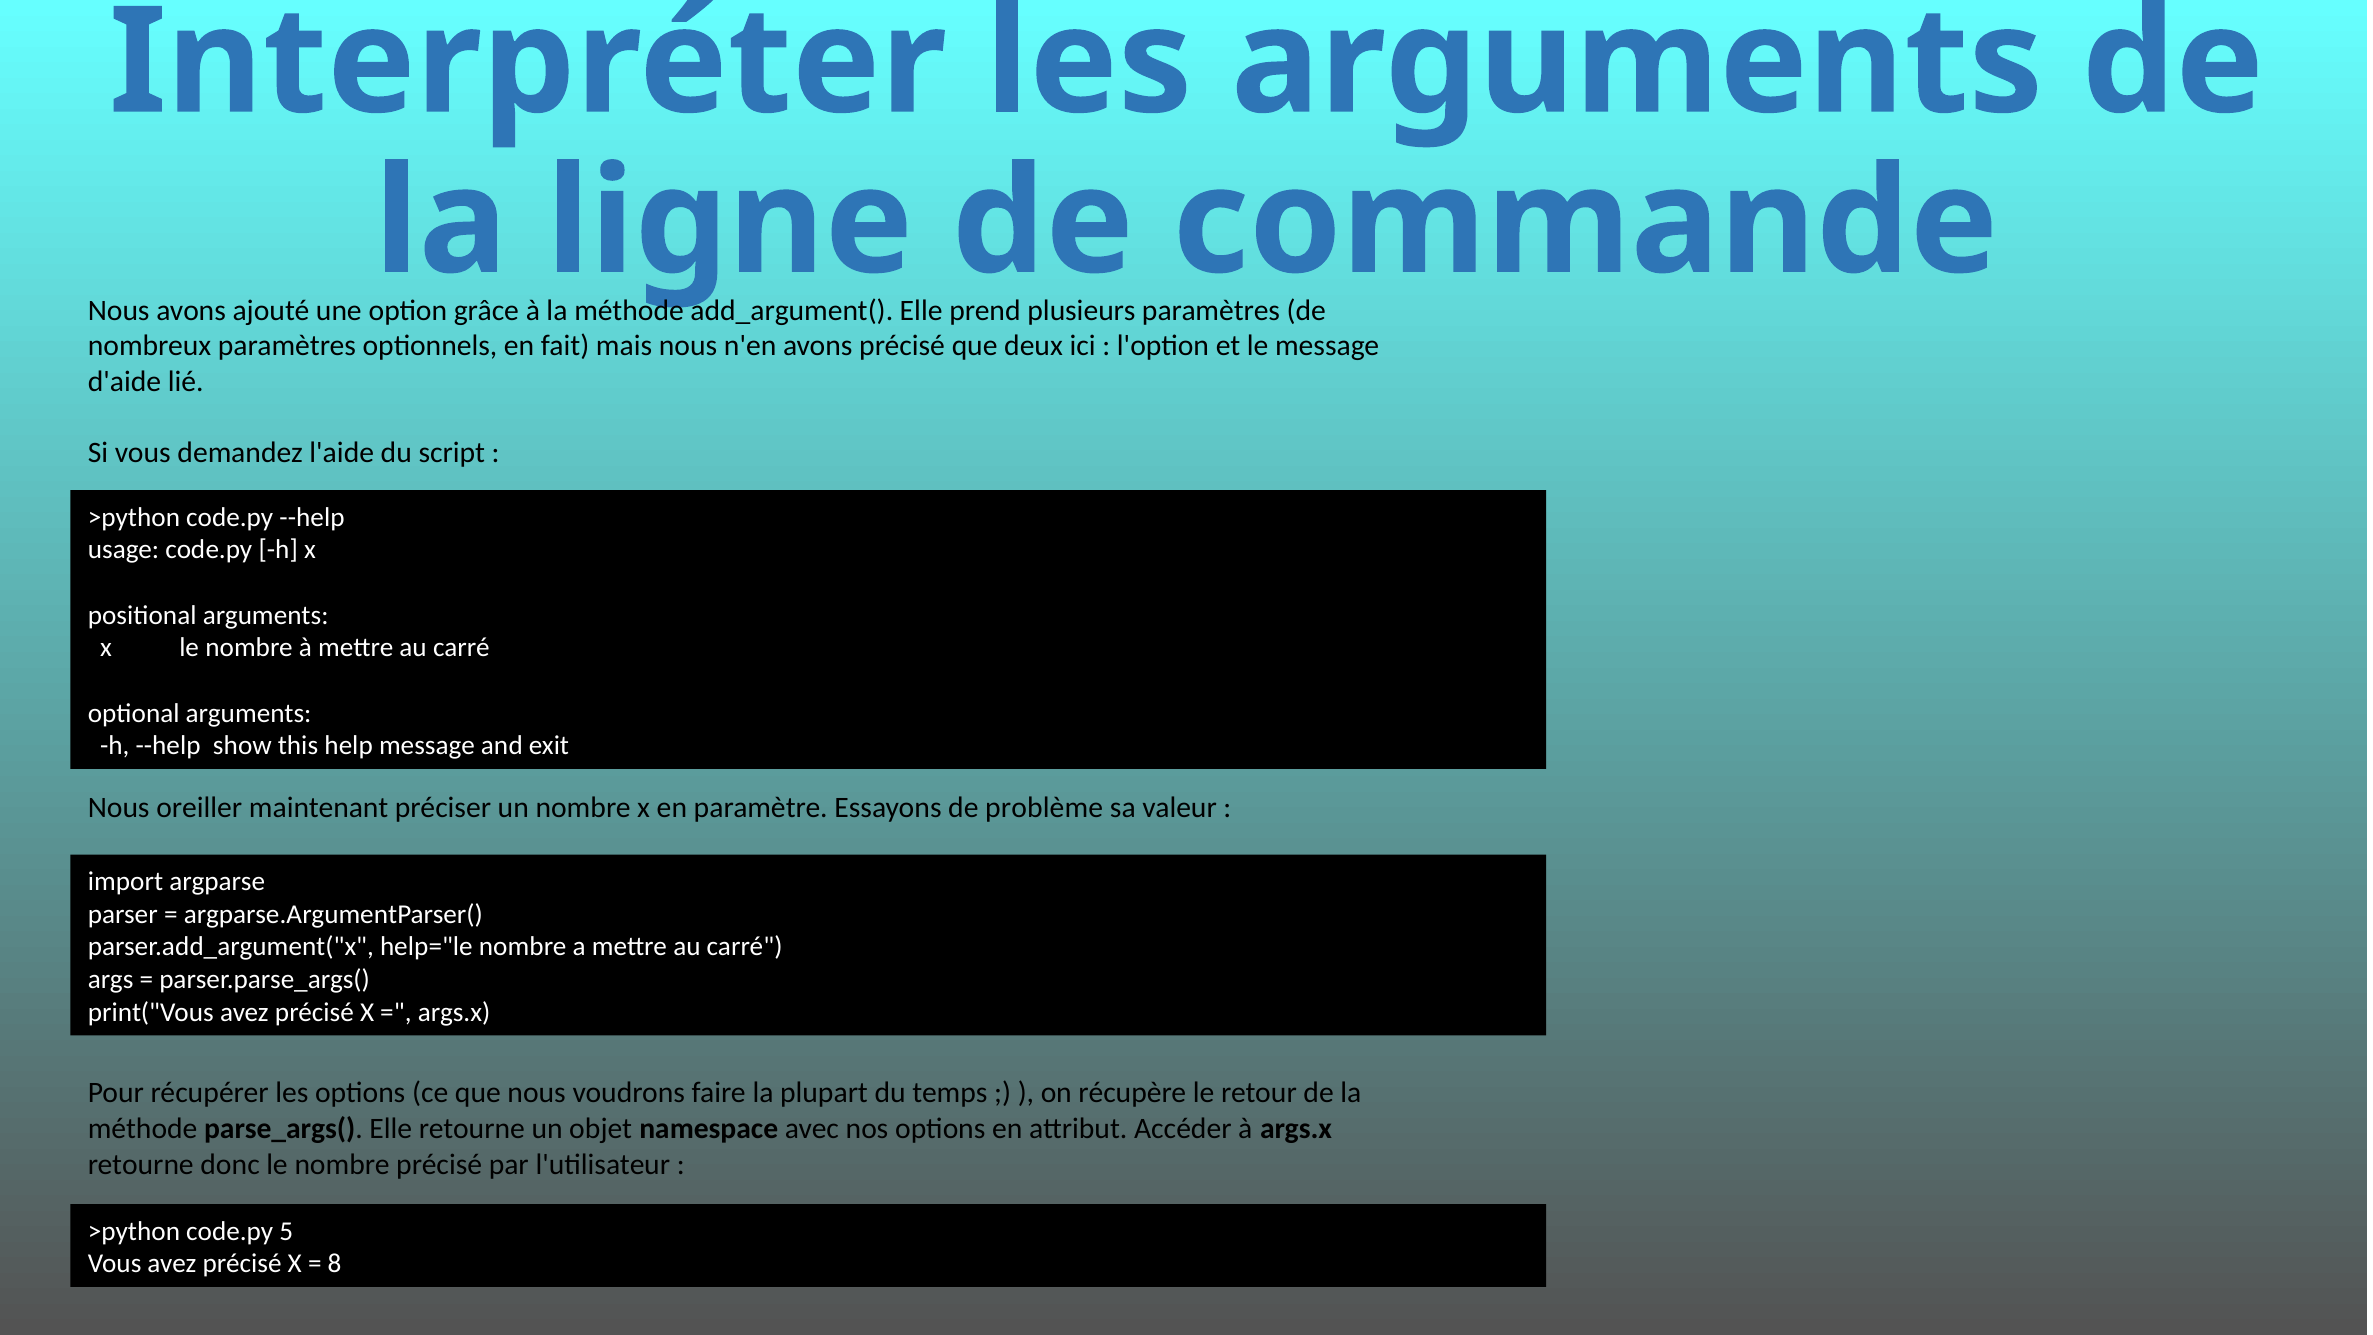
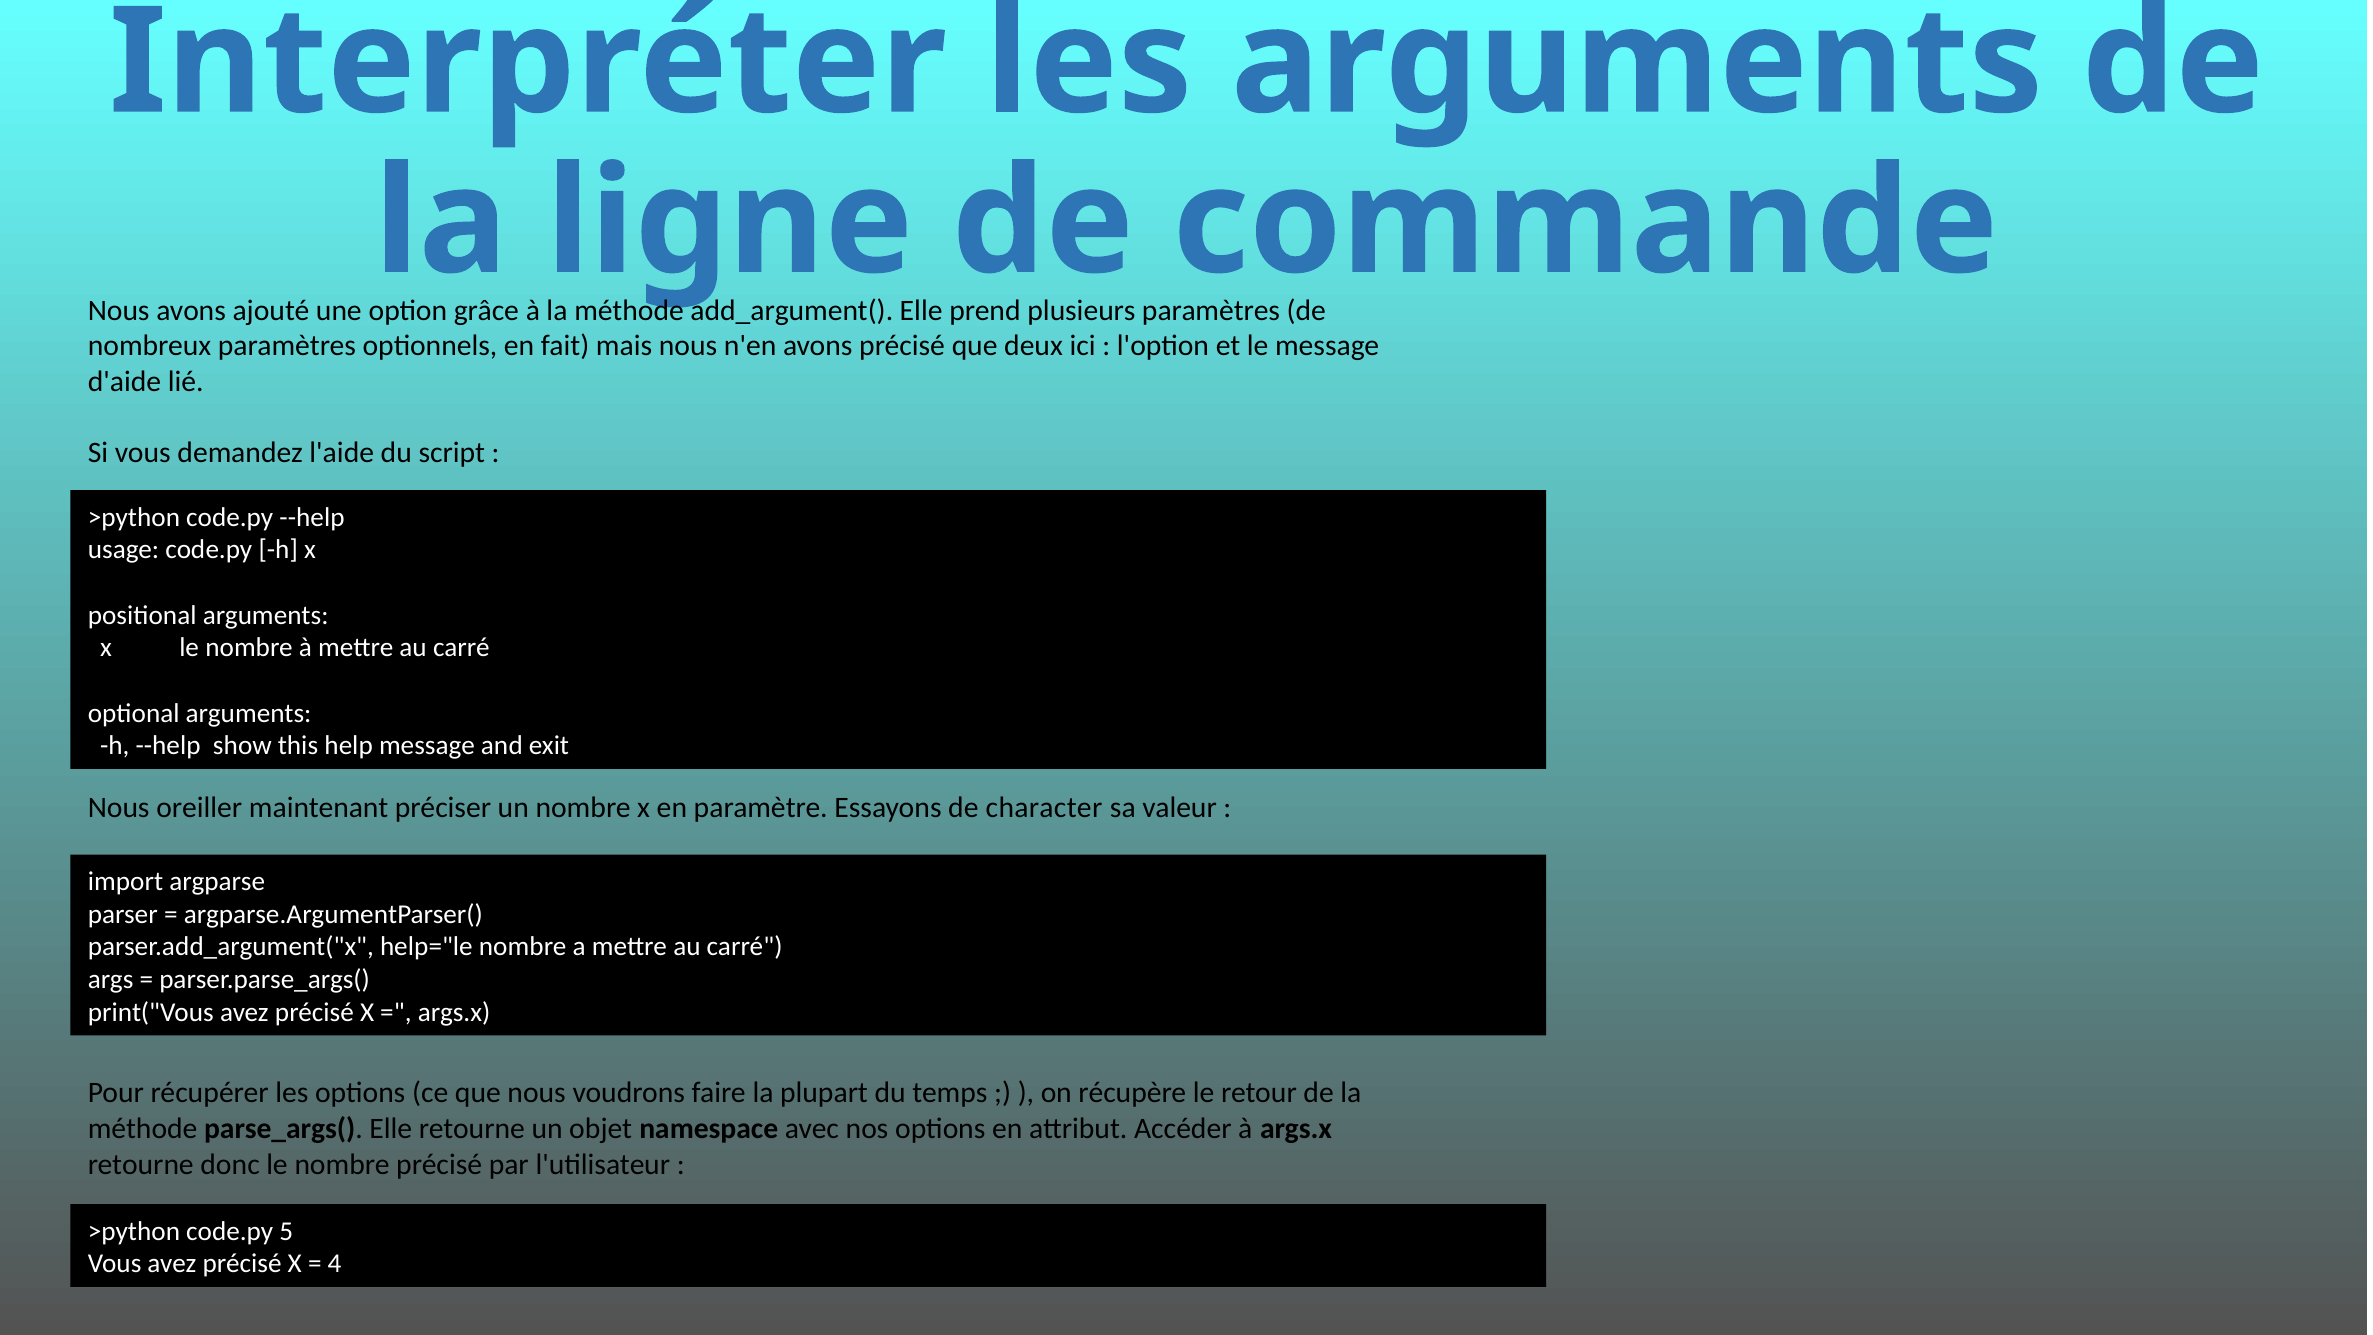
problème: problème -> character
8: 8 -> 4
